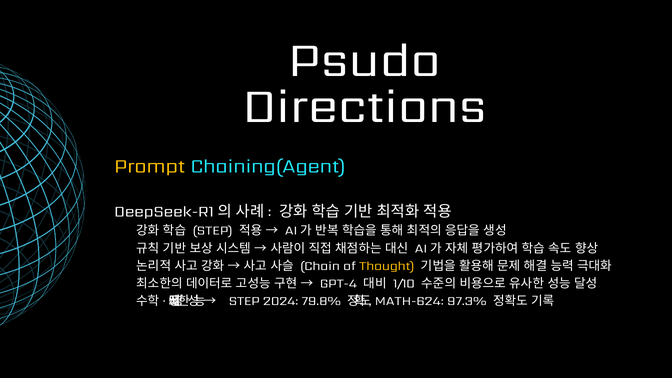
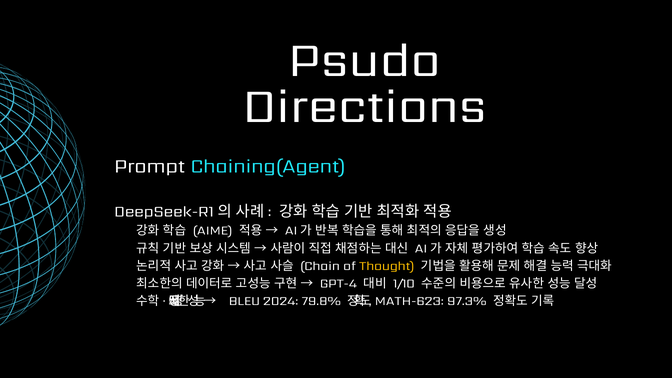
Prompt colour: yellow -> white
STEP at (213, 231): STEP -> AIME
STEP at (244, 301): STEP -> BLEU
MATH-624: MATH-624 -> MATH-623
